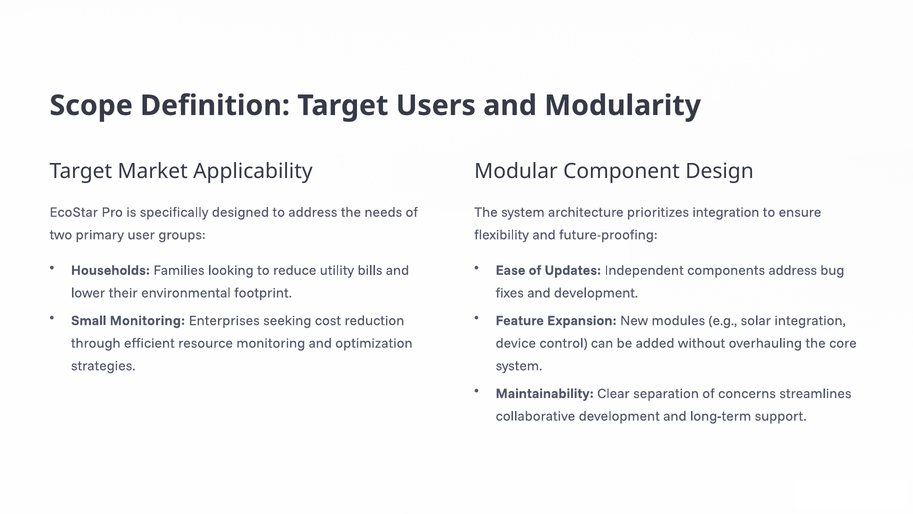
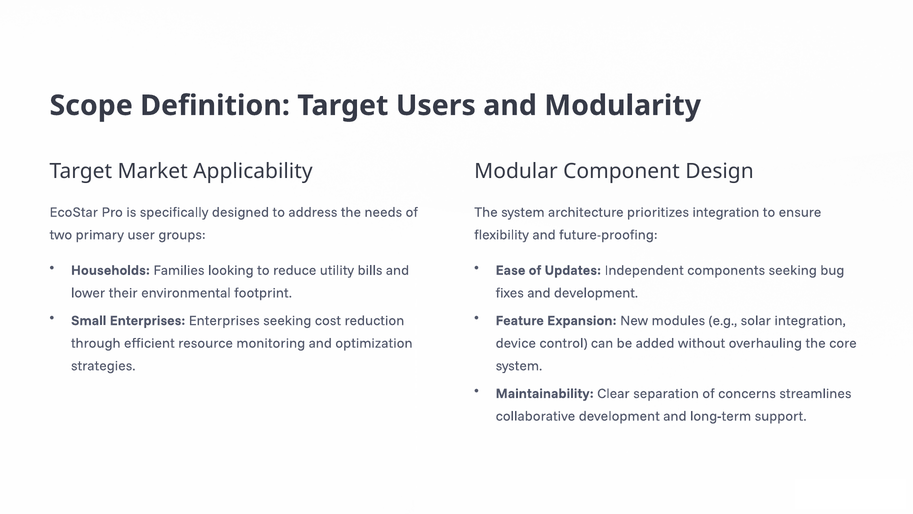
components address: address -> seeking
Small Monitoring: Monitoring -> Enterprises
